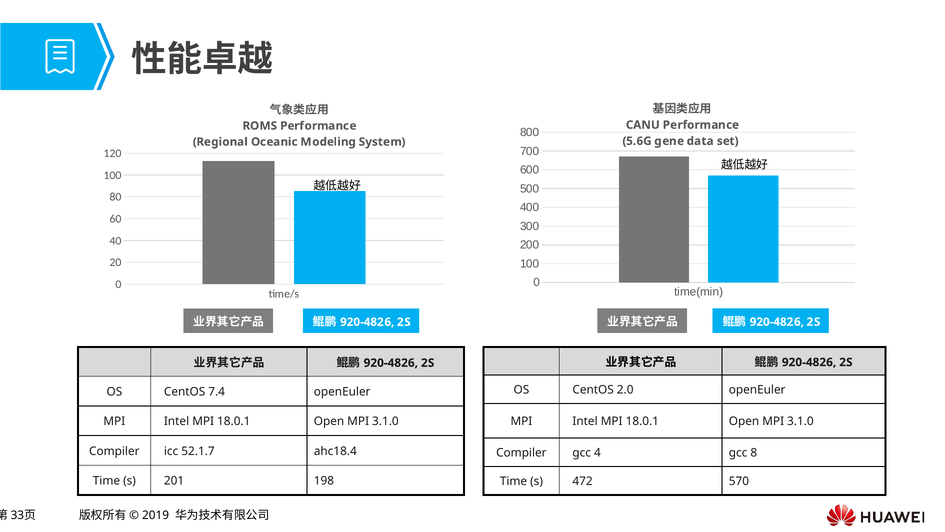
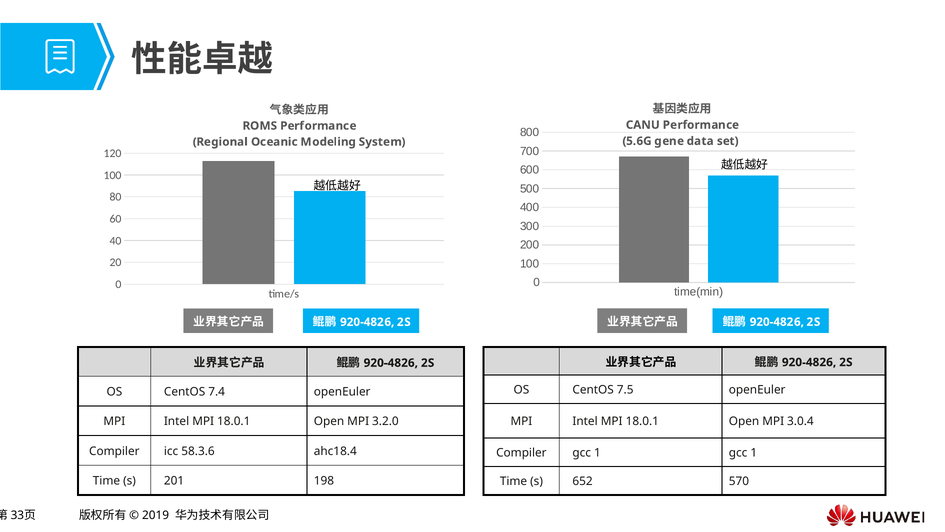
2.0: 2.0 -> 7.5
3.1.0 at (385, 421): 3.1.0 -> 3.2.0
3.1.0 at (800, 421): 3.1.0 -> 3.0.4
52.1.7: 52.1.7 -> 58.3.6
Compiler gcc 4: 4 -> 1
8 at (754, 453): 8 -> 1
472: 472 -> 652
